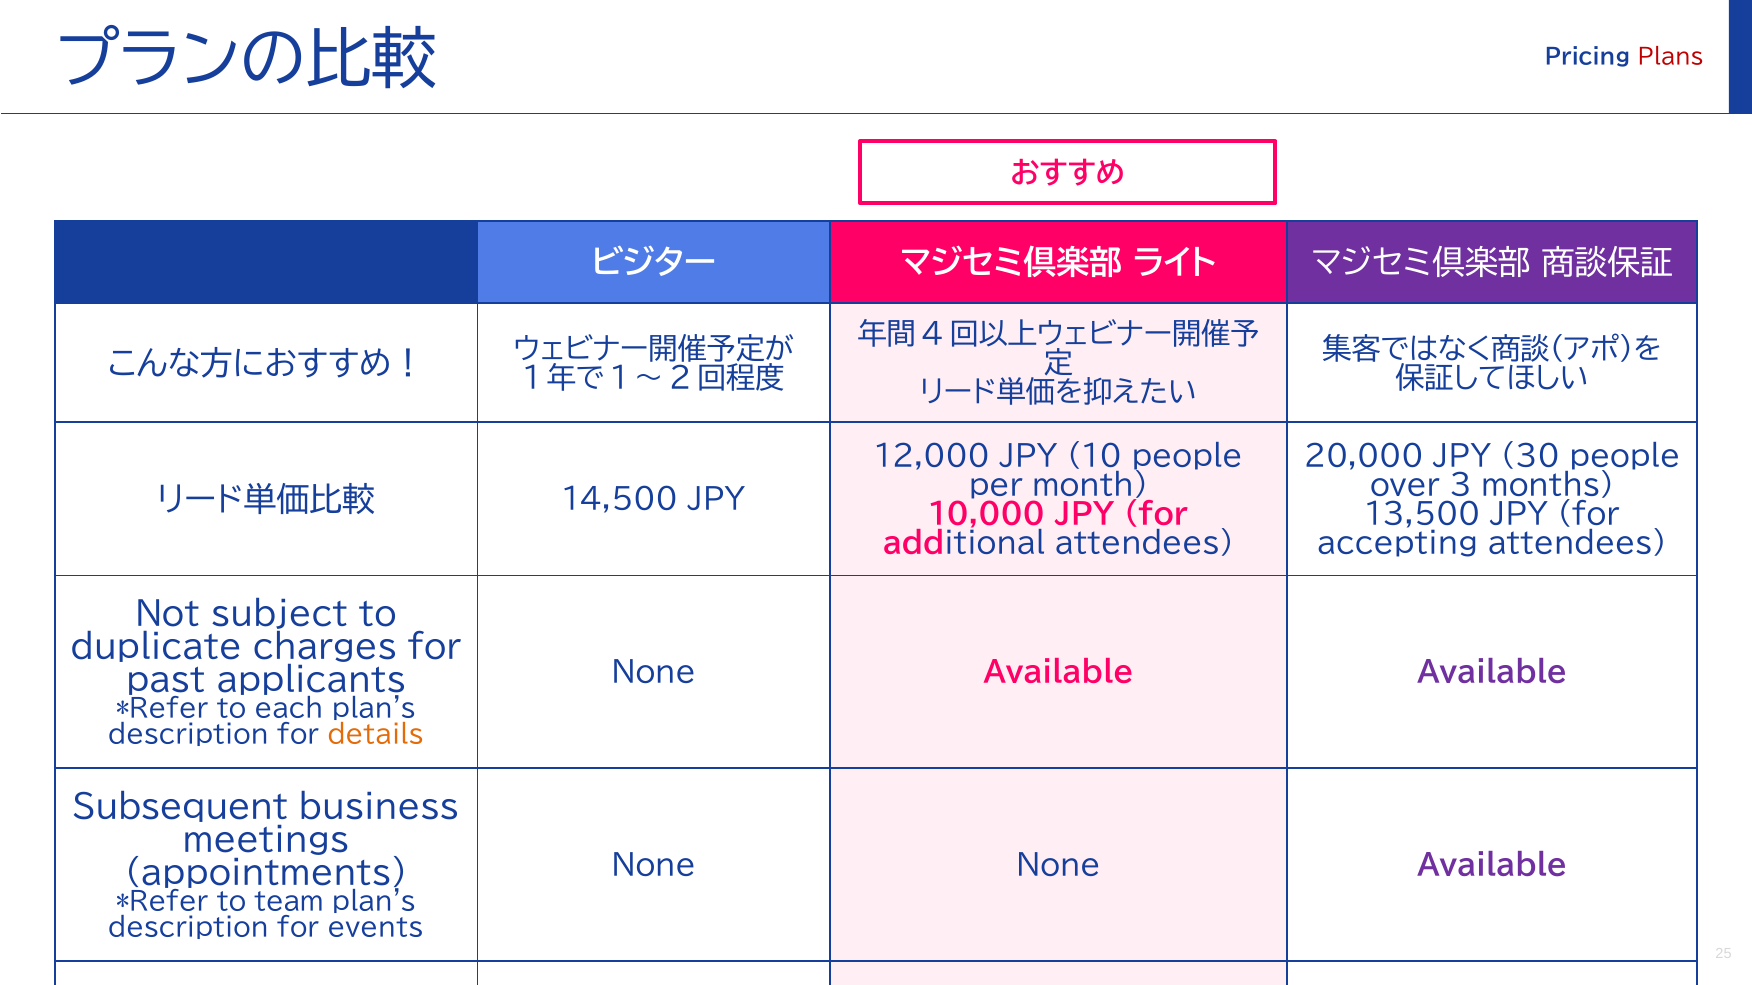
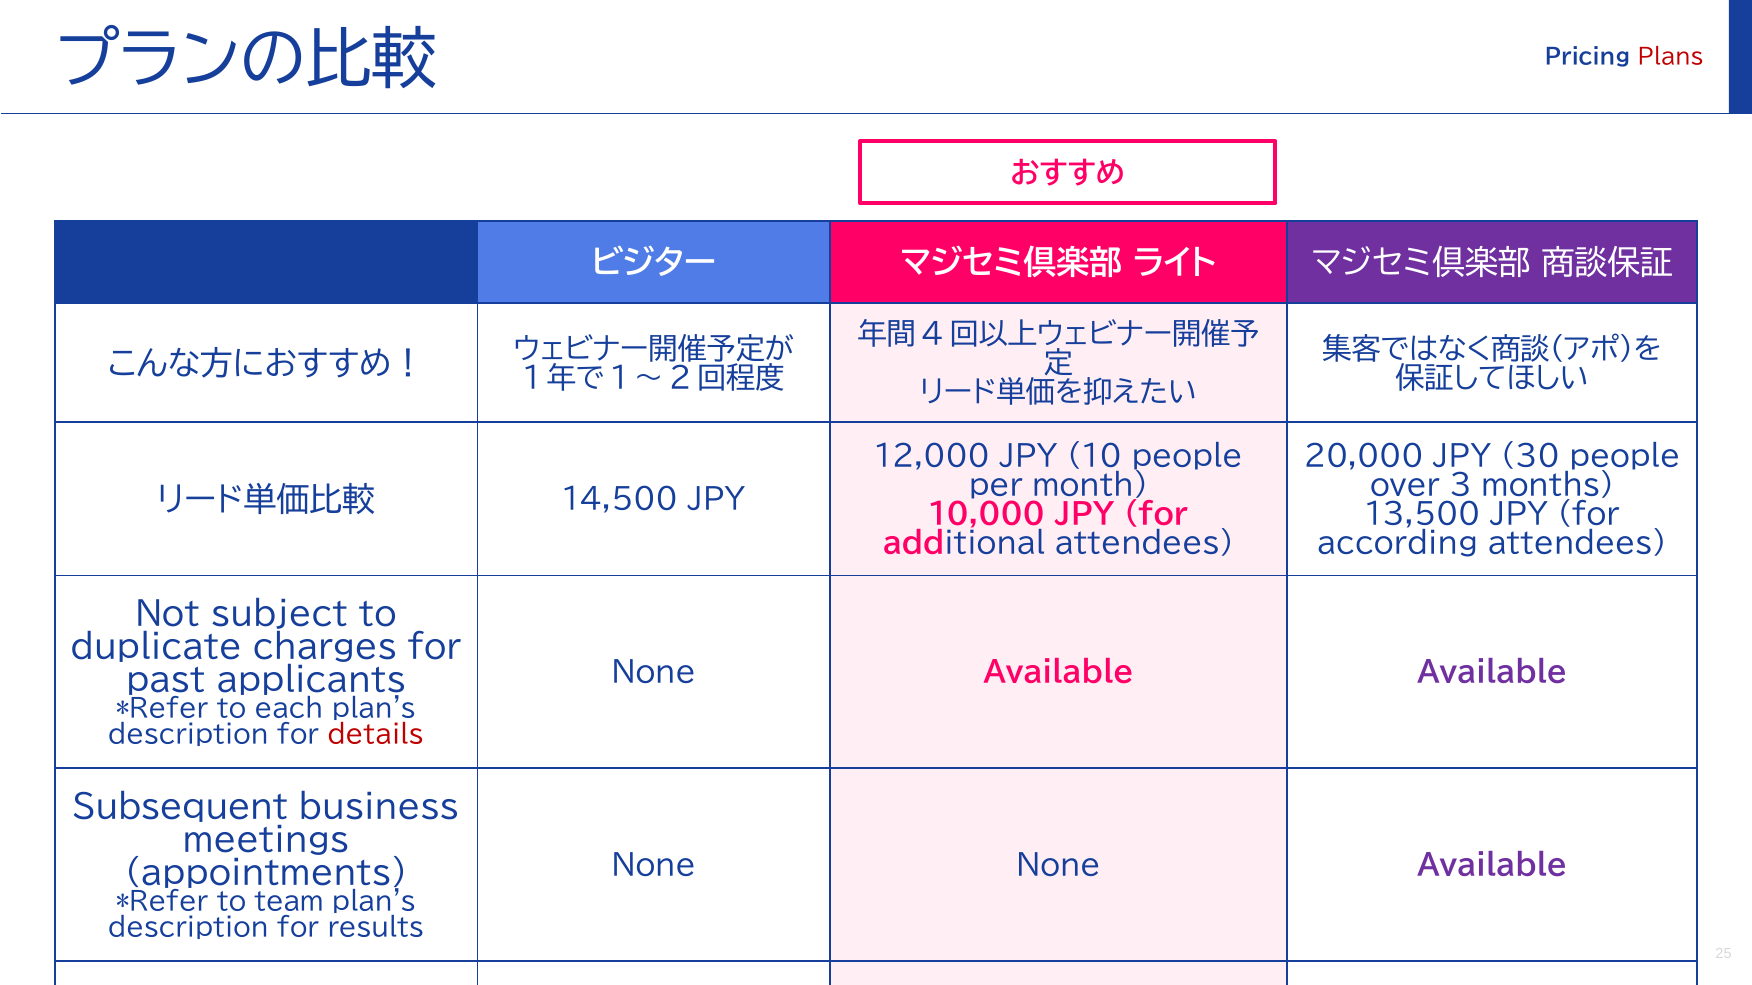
accepting: accepting -> according
details colour: orange -> red
events: events -> results
